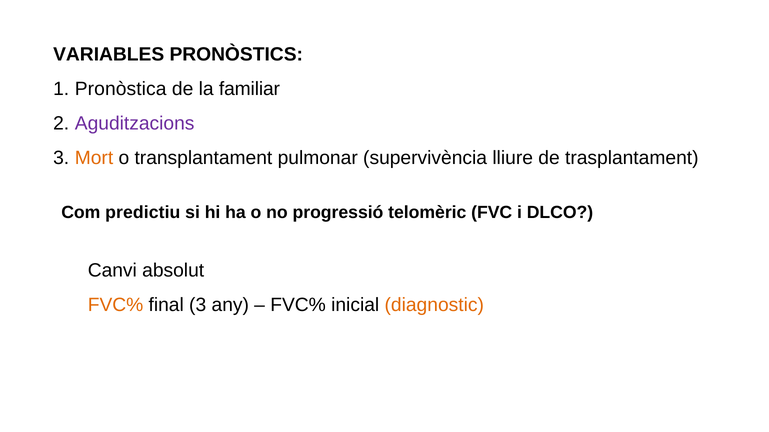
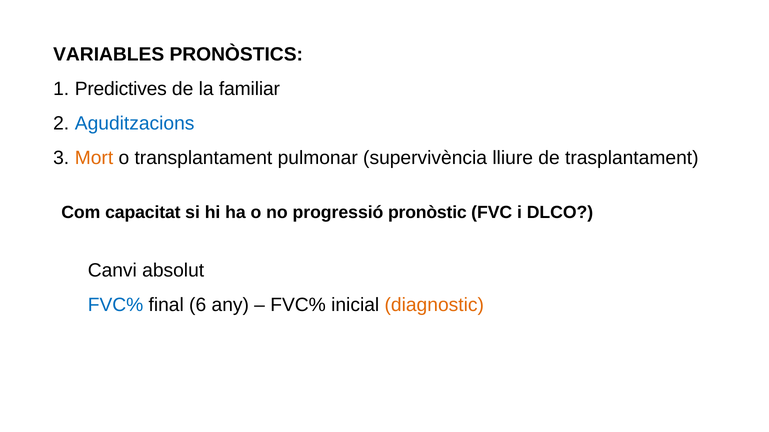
Pronòstica: Pronòstica -> Predictives
Aguditzacions colour: purple -> blue
predictiu: predictiu -> capacitat
telomèric: telomèric -> pronòstic
FVC% at (116, 305) colour: orange -> blue
final 3: 3 -> 6
